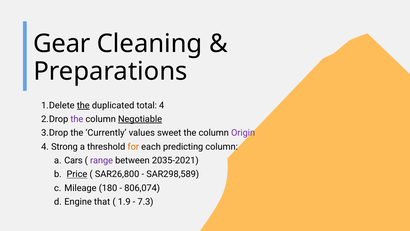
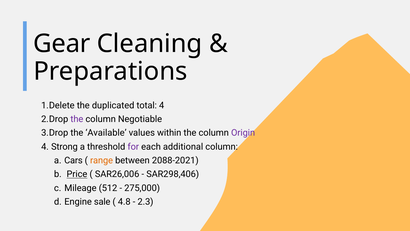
the at (83, 105) underline: present -> none
Negotiable underline: present -> none
Currently: Currently -> Available
sweet: sweet -> within
for colour: orange -> purple
predicting: predicting -> additional
range colour: purple -> orange
2035-2021: 2035-2021 -> 2088-2021
SAR26,800: SAR26,800 -> SAR26,006
SAR298,589: SAR298,589 -> SAR298,406
180: 180 -> 512
806,074: 806,074 -> 275,000
that: that -> sale
1.9: 1.9 -> 4.8
7.3: 7.3 -> 2.3
